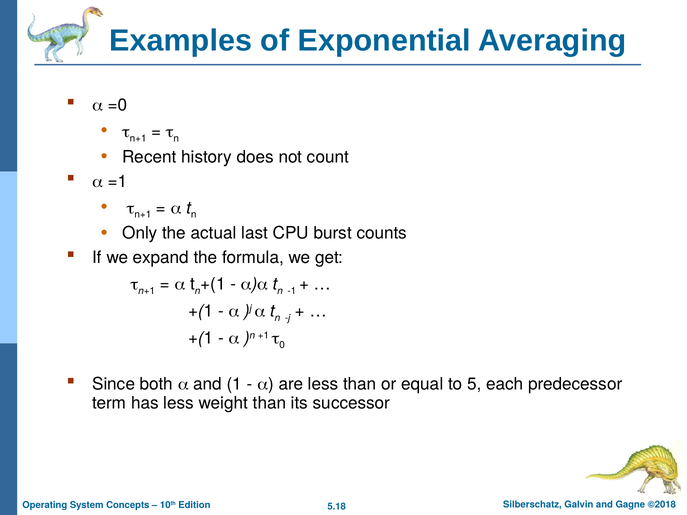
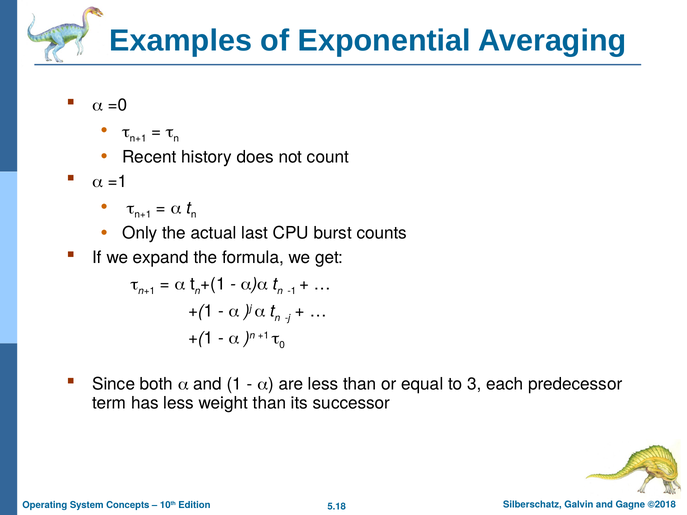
5: 5 -> 3
